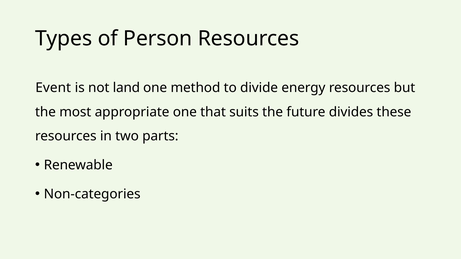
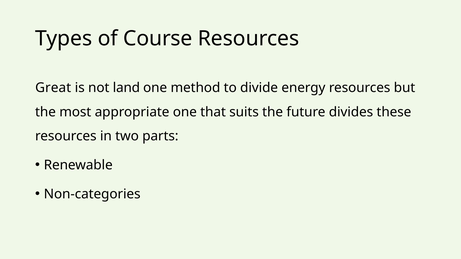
Person: Person -> Course
Event: Event -> Great
